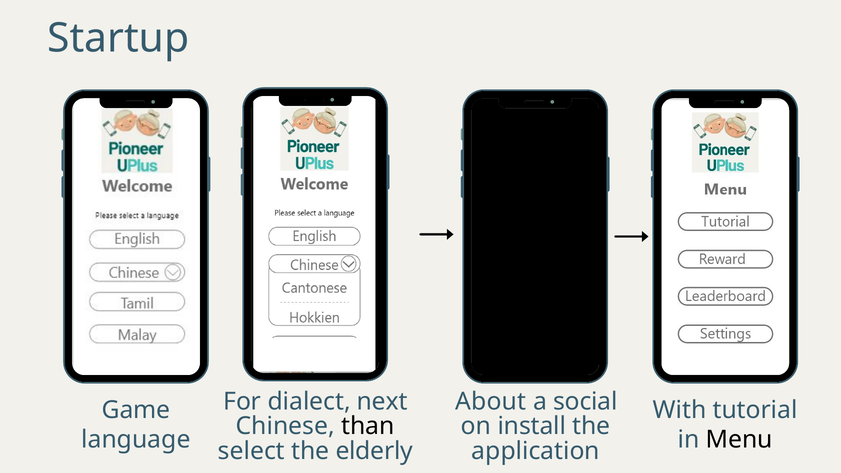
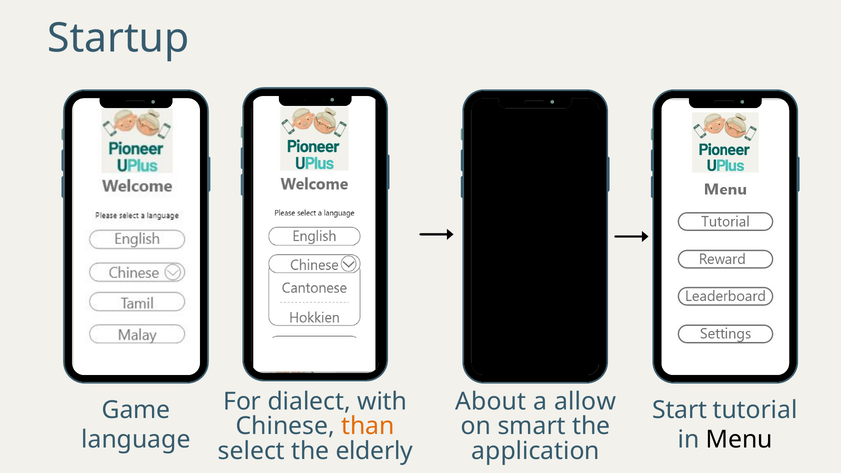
next: next -> with
social: social -> allow
With: With -> Start
than colour: black -> orange
install: install -> smart
